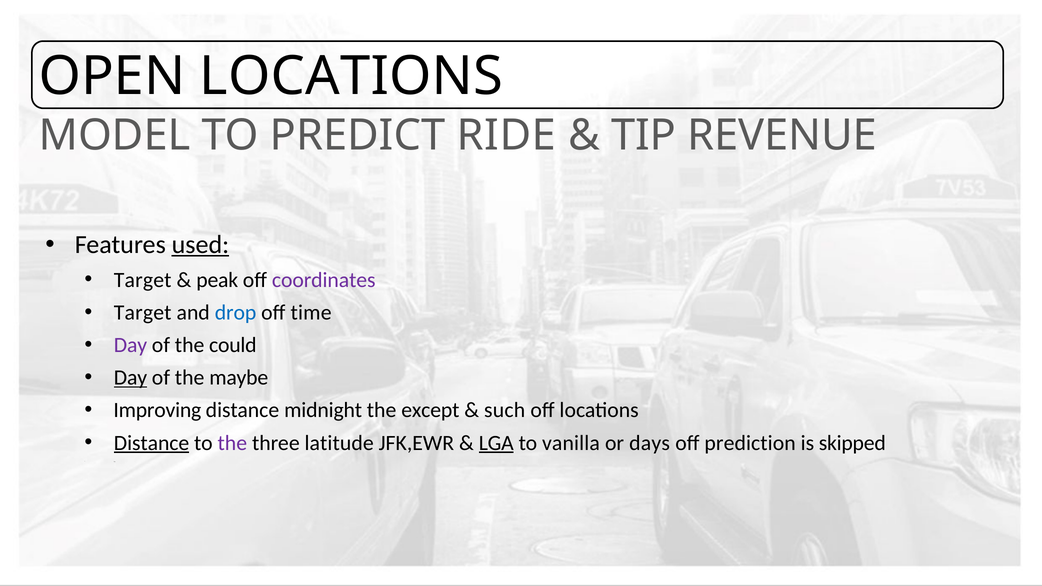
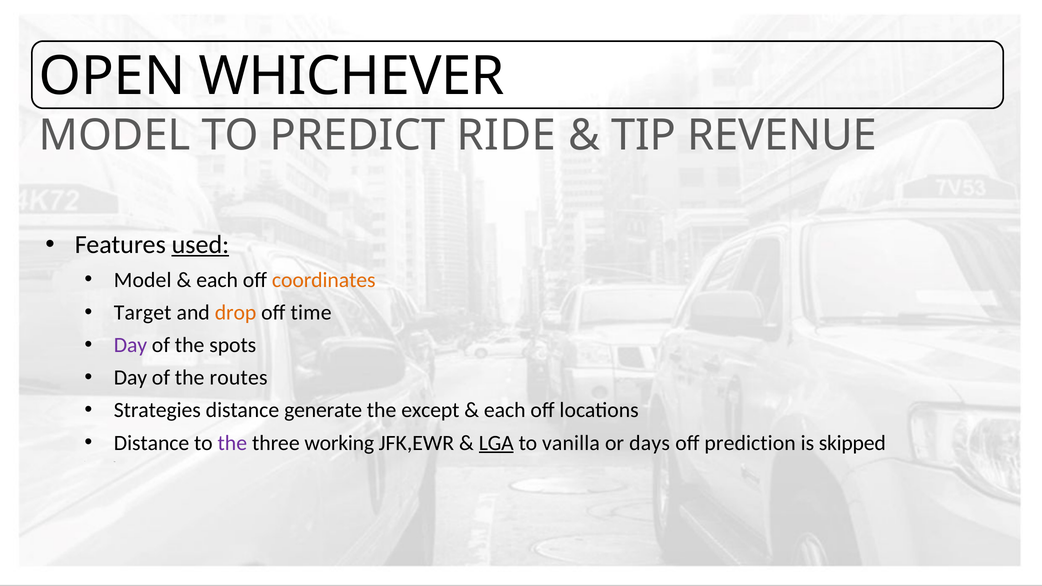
OPEN LOCATIONS: LOCATIONS -> WHICHEVER
Target at (143, 280): Target -> Model
peak at (217, 280): peak -> each
coordinates colour: purple -> orange
drop colour: blue -> orange
could: could -> spots
Day at (130, 378) underline: present -> none
maybe: maybe -> routes
Improving: Improving -> Strategies
midnight: midnight -> generate
such at (505, 410): such -> each
Distance at (152, 443) underline: present -> none
latitude: latitude -> working
